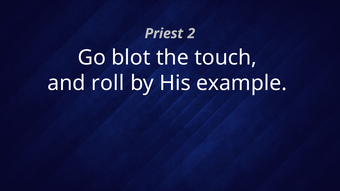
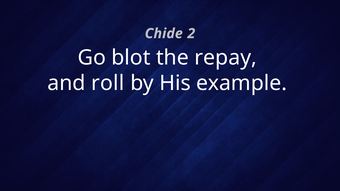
Priest: Priest -> Chide
touch: touch -> repay
